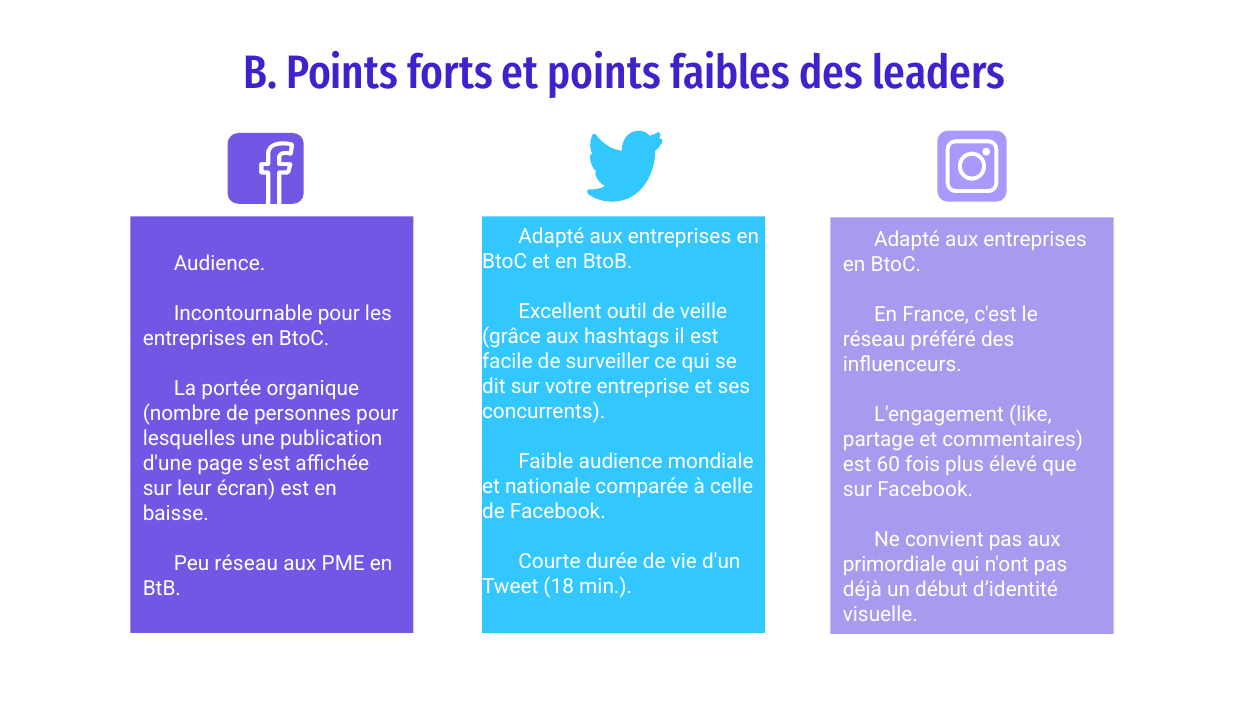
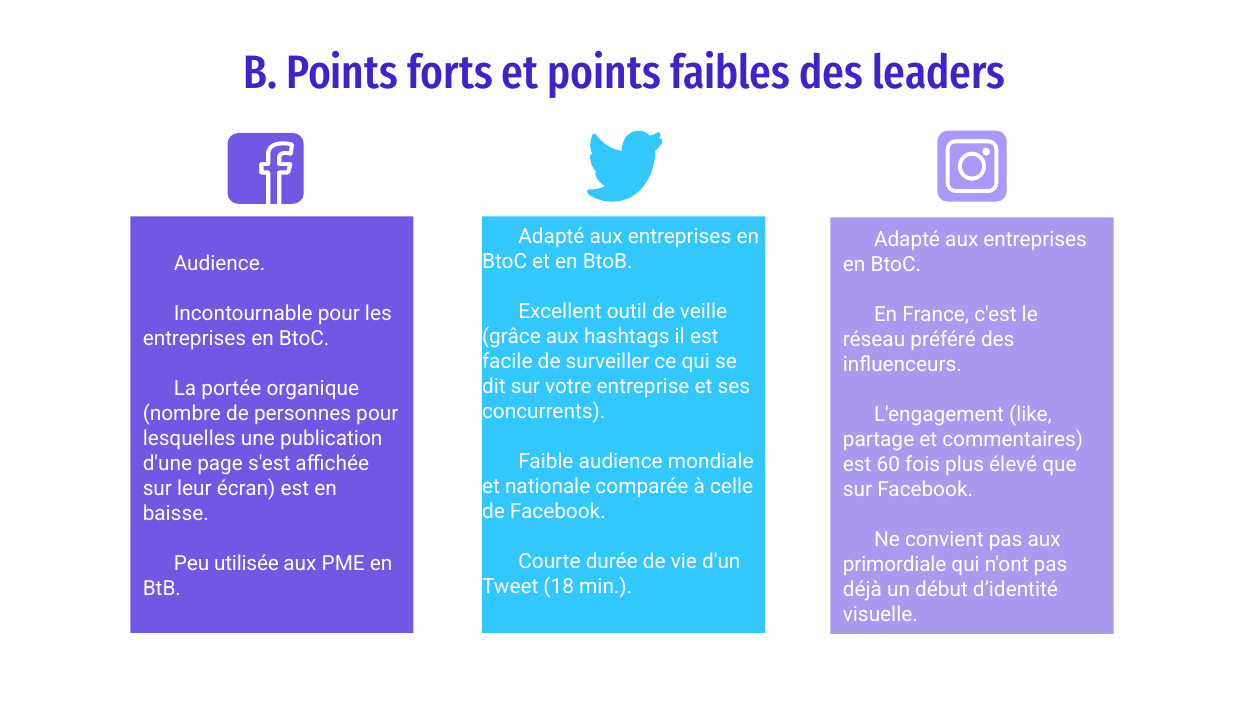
réseau at (246, 564): réseau -> utilisée
